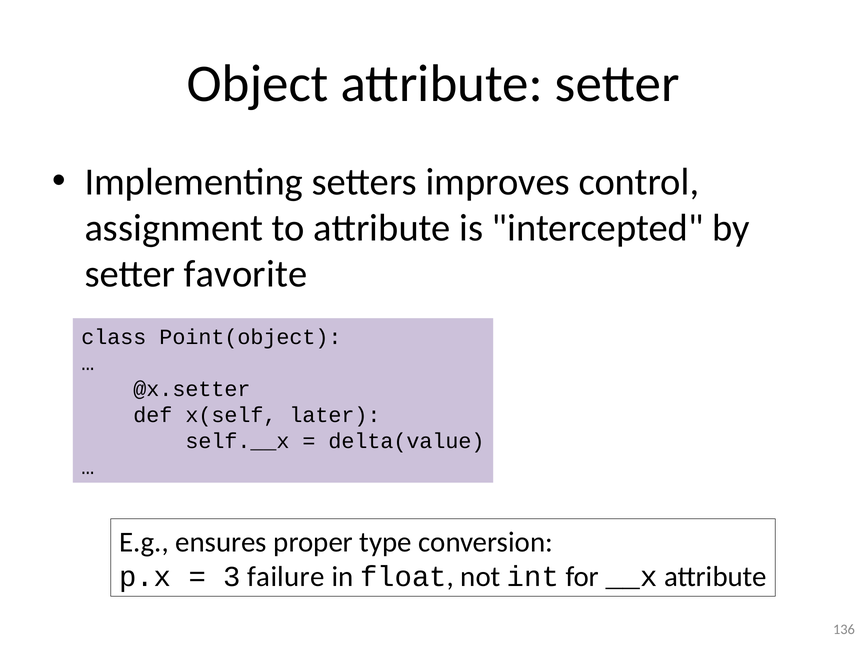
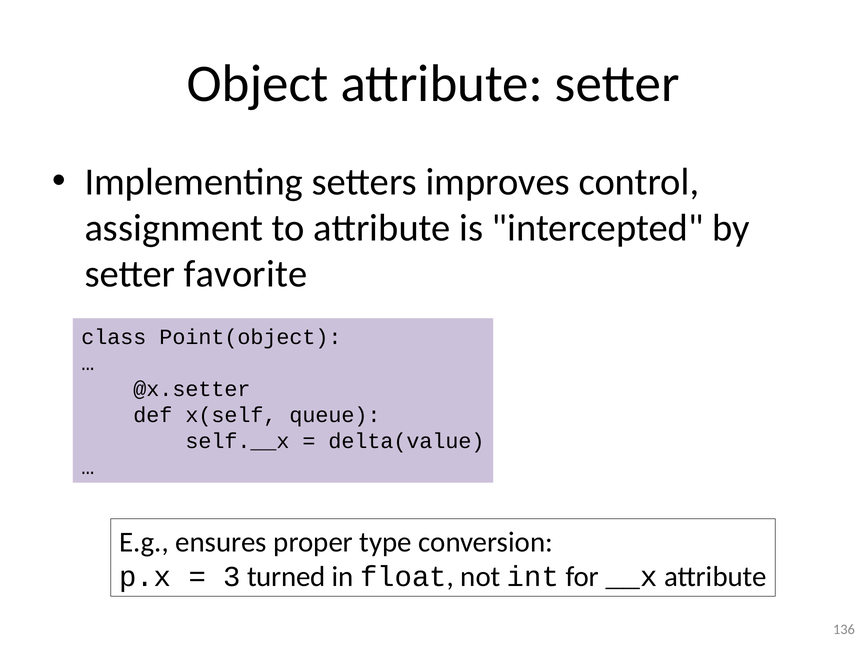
later: later -> queue
failure: failure -> turned
